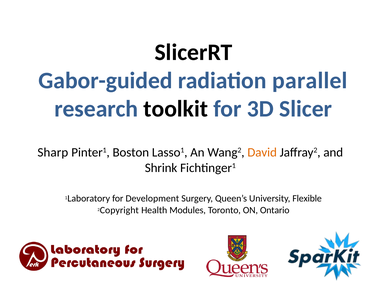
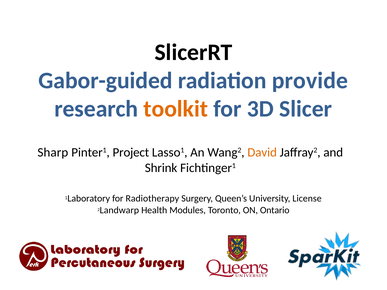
parallel: parallel -> provide
toolkit colour: black -> orange
Boston: Boston -> Project
Development: Development -> Radiotherapy
Flexible: Flexible -> License
Copyright: Copyright -> Landwarp
